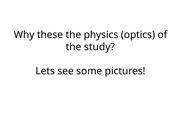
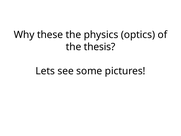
study: study -> thesis
